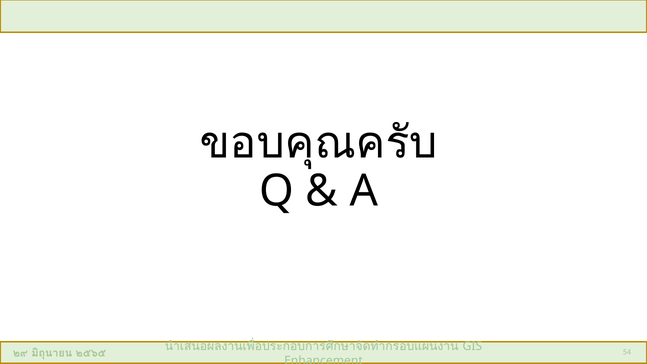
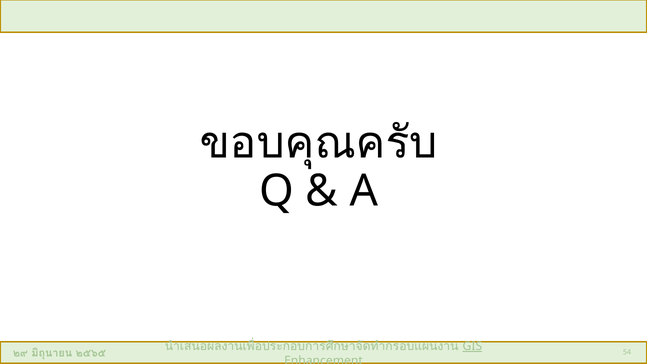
GIS underline: none -> present
